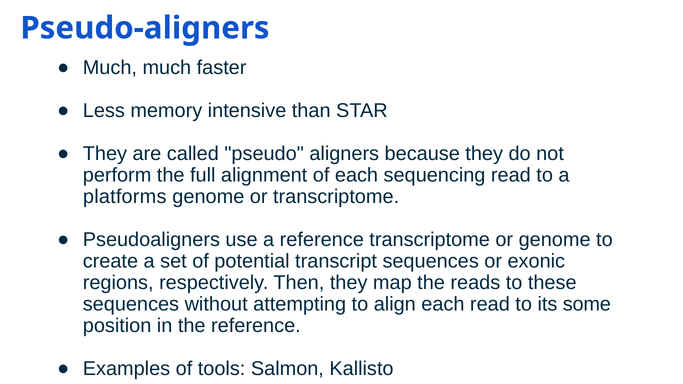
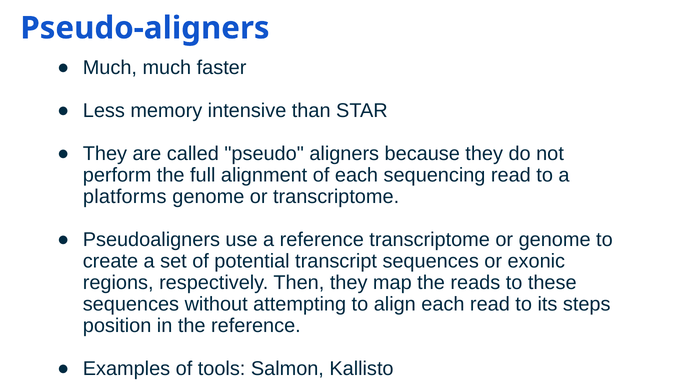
some: some -> steps
